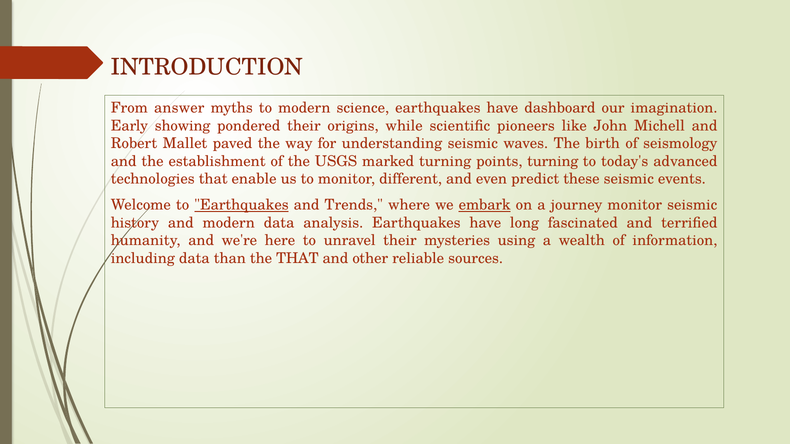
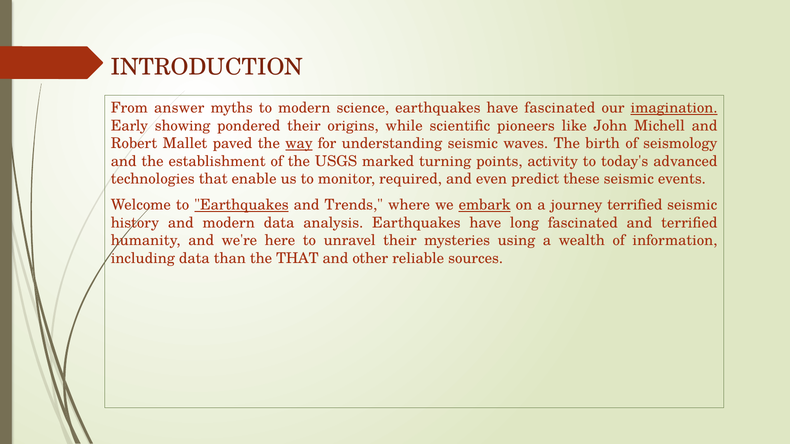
have dashboard: dashboard -> fascinated
imagination underline: none -> present
way underline: none -> present
points turning: turning -> activity
different: different -> required
journey monitor: monitor -> terrified
